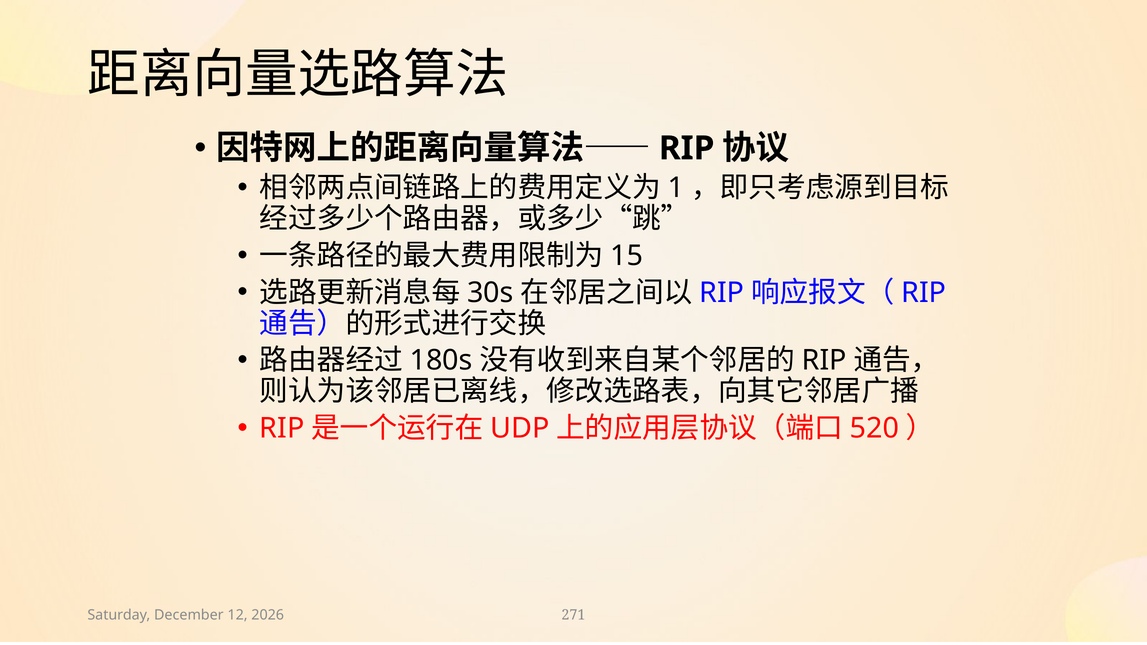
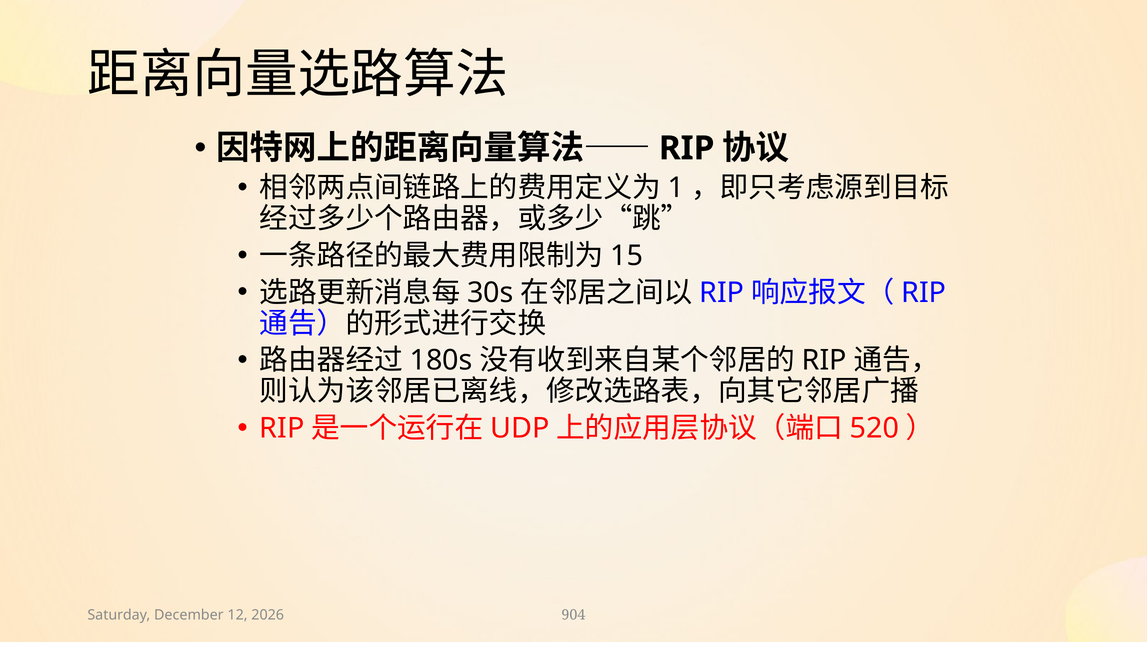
271: 271 -> 904
